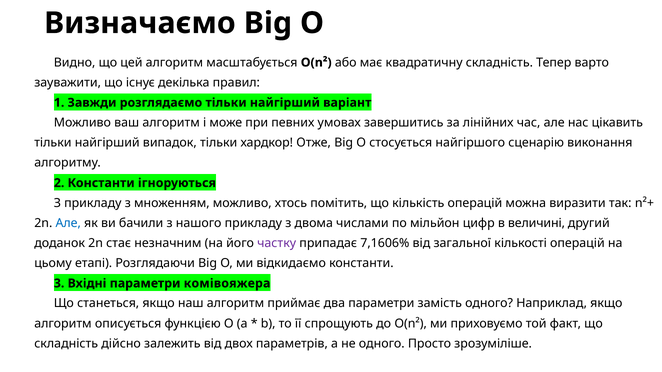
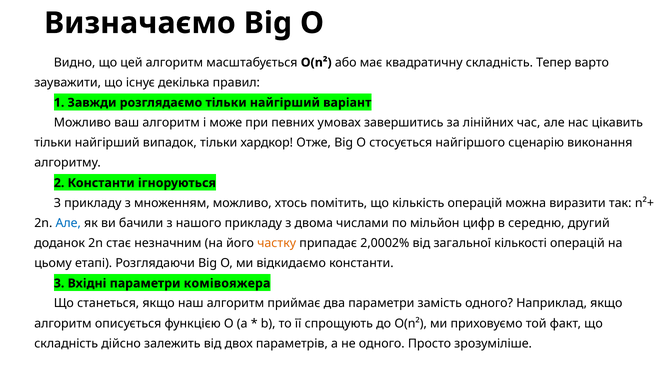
величині: величині -> середню
частку colour: purple -> orange
7,1606%: 7,1606% -> 2,0002%
